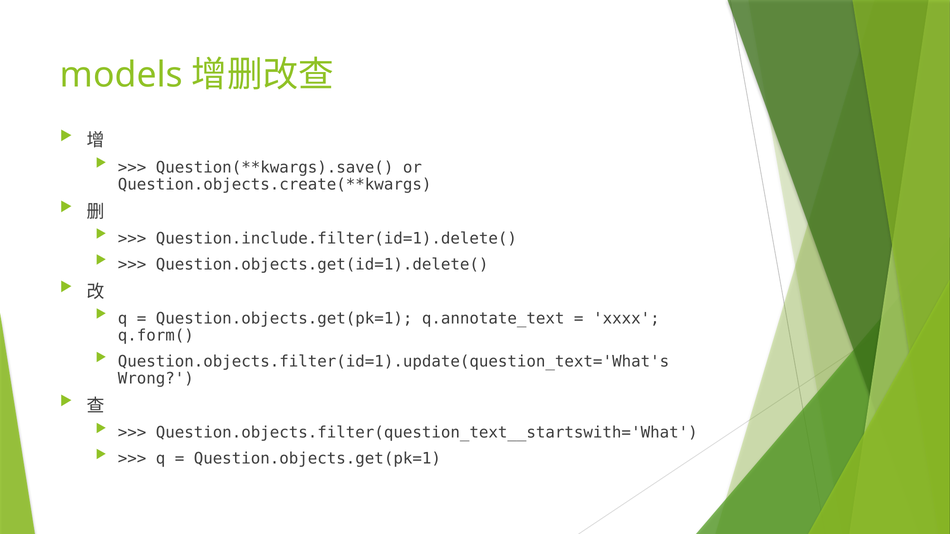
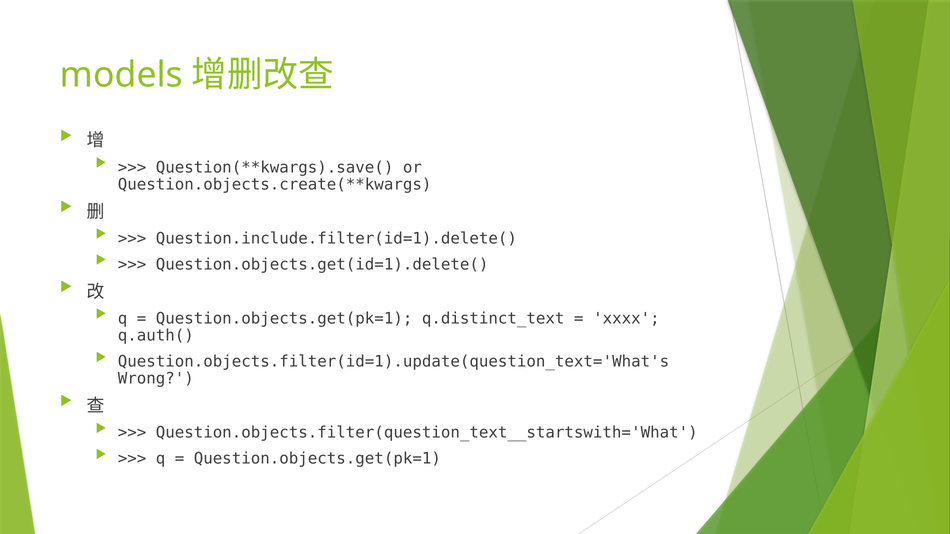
q.annotate_text: q.annotate_text -> q.distinct_text
q.form(: q.form( -> q.auth(
